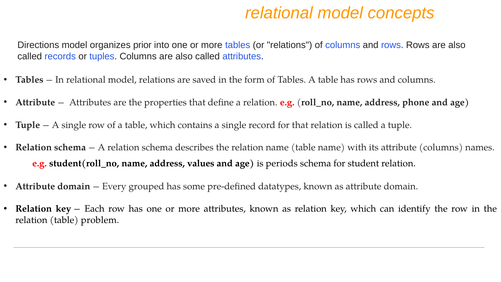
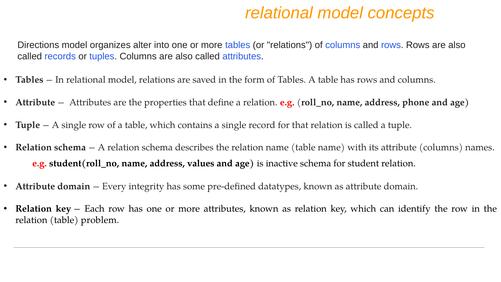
prior: prior -> alter
periods: periods -> inactive
grouped: grouped -> integrity
